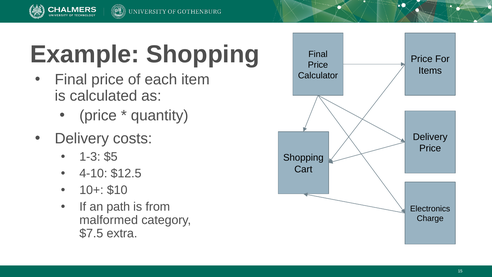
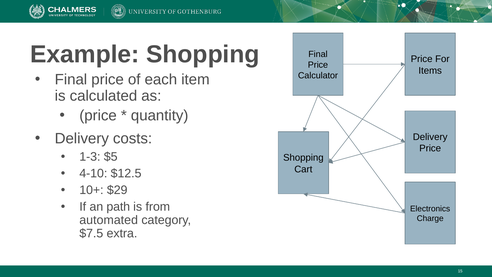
$10: $10 -> $29
malformed: malformed -> automated
